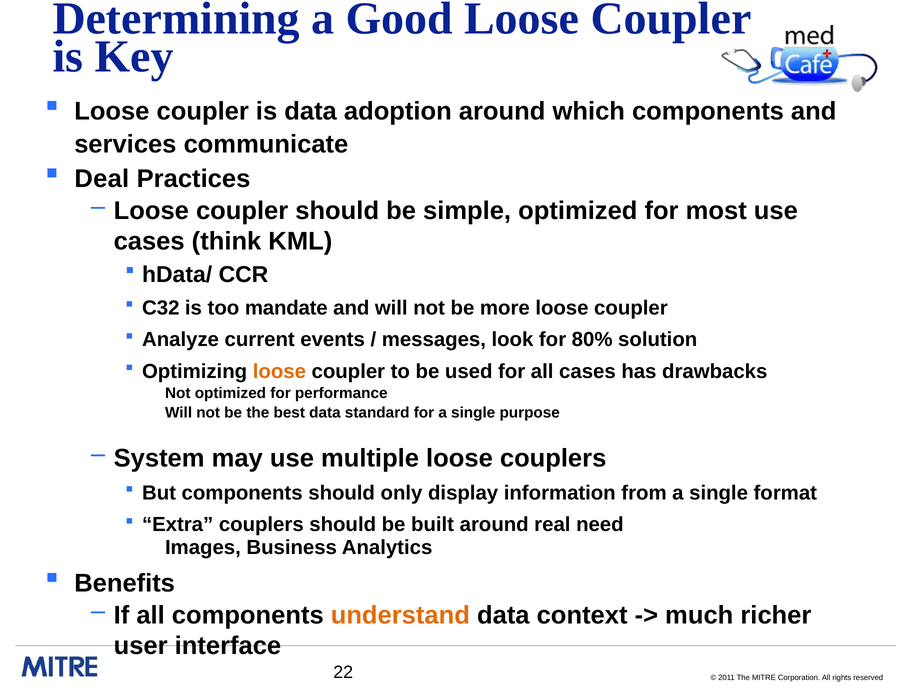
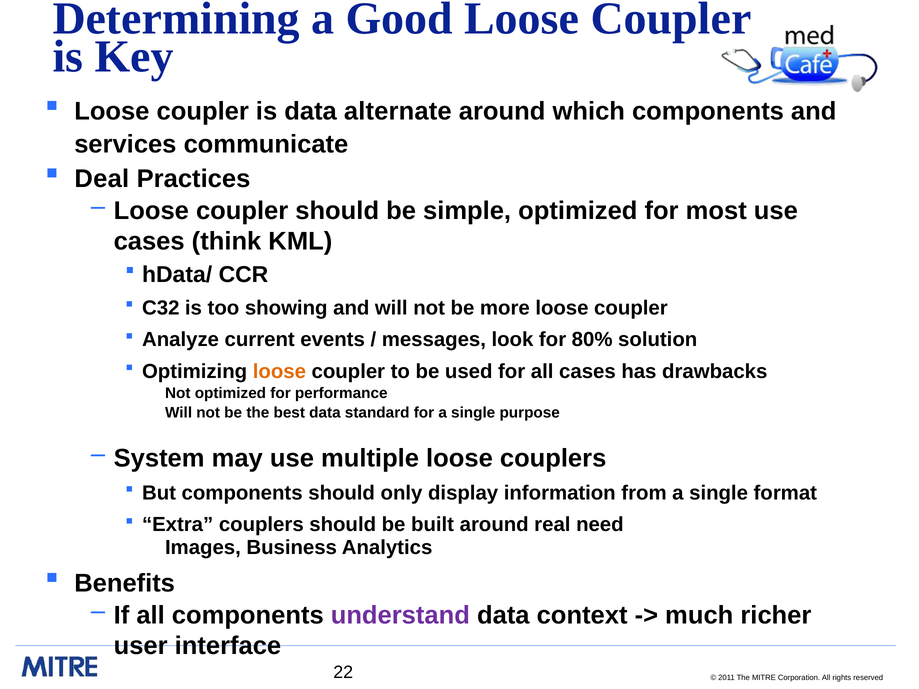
adoption: adoption -> alternate
mandate: mandate -> showing
understand colour: orange -> purple
